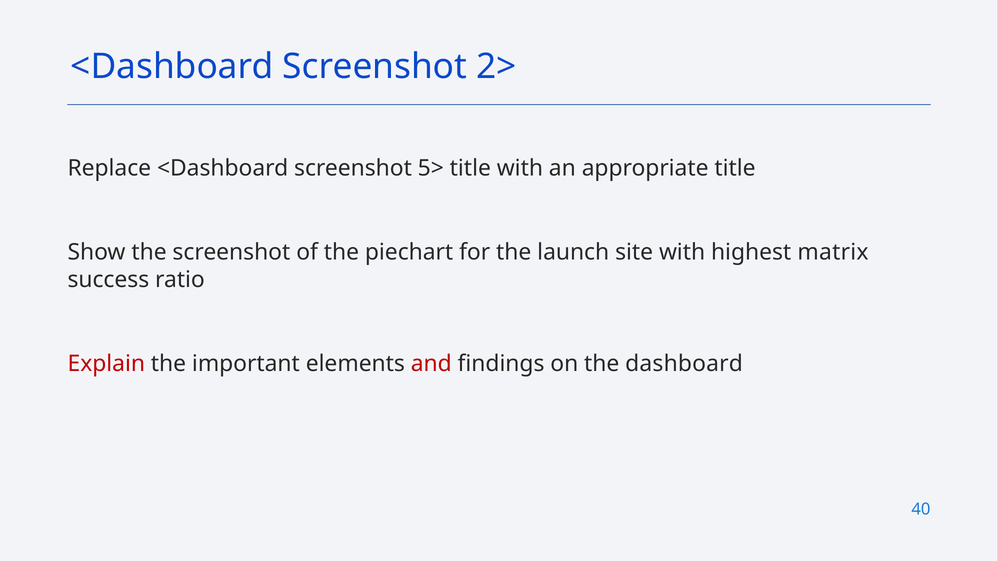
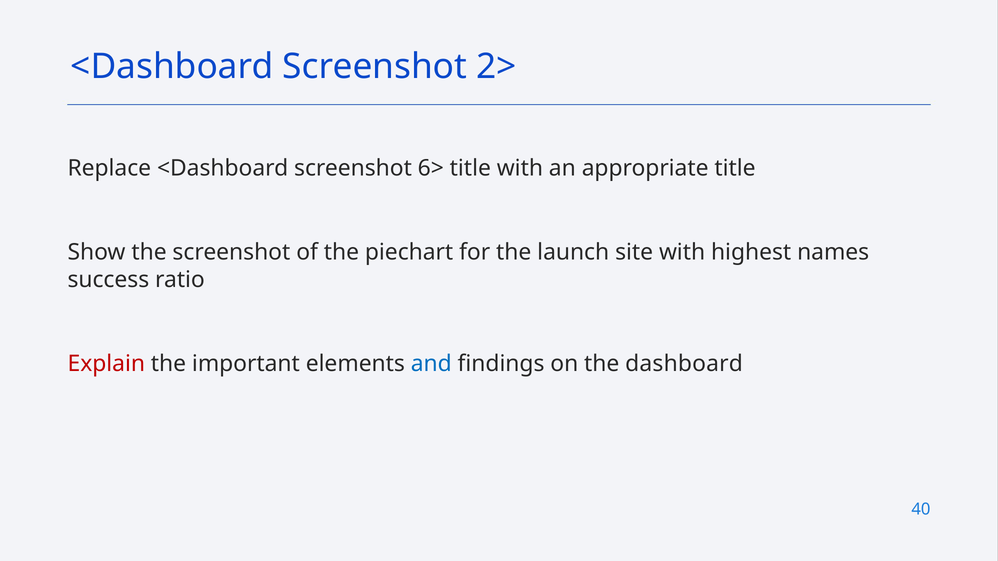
5>: 5> -> 6>
matrix: matrix -> names
and colour: red -> blue
